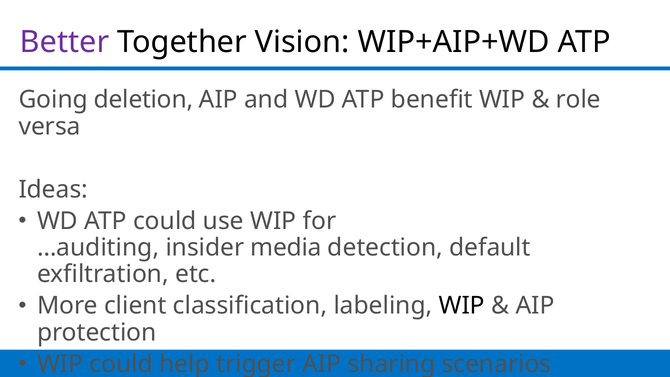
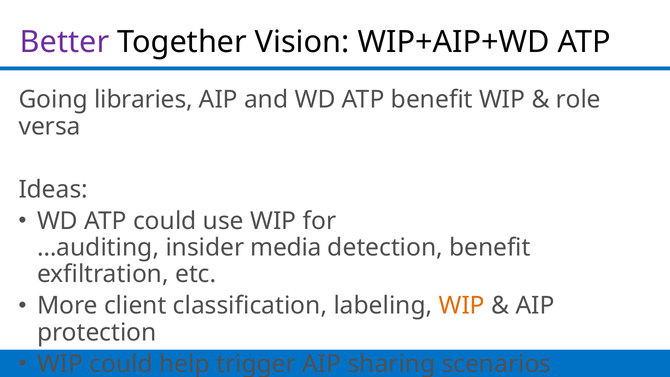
deletion: deletion -> libraries
detection default: default -> benefit
WIP at (462, 306) colour: black -> orange
